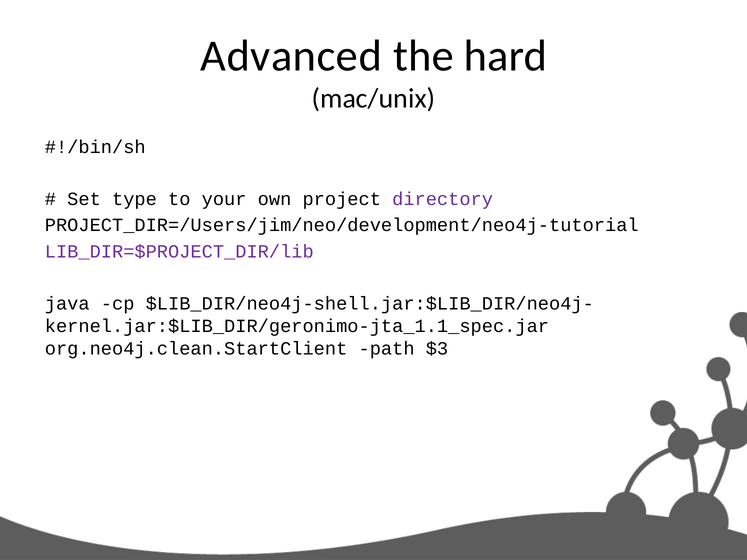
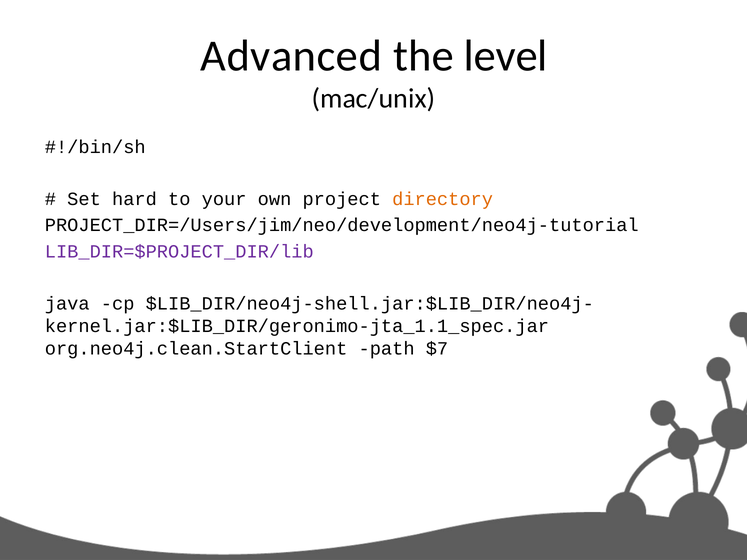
hard: hard -> level
type: type -> hard
directory colour: purple -> orange
$3: $3 -> $7
